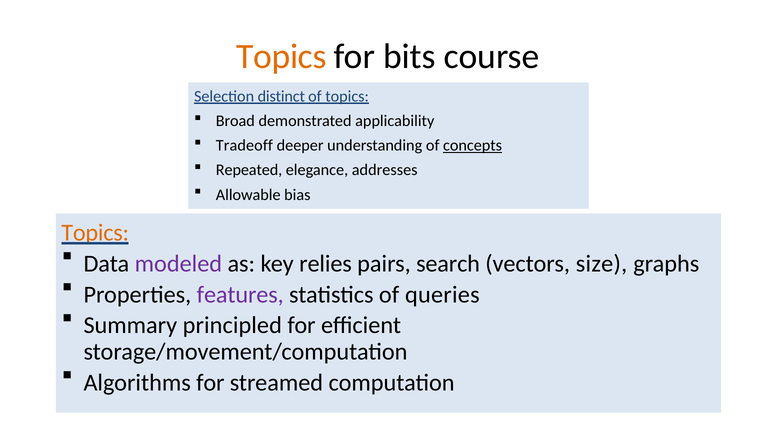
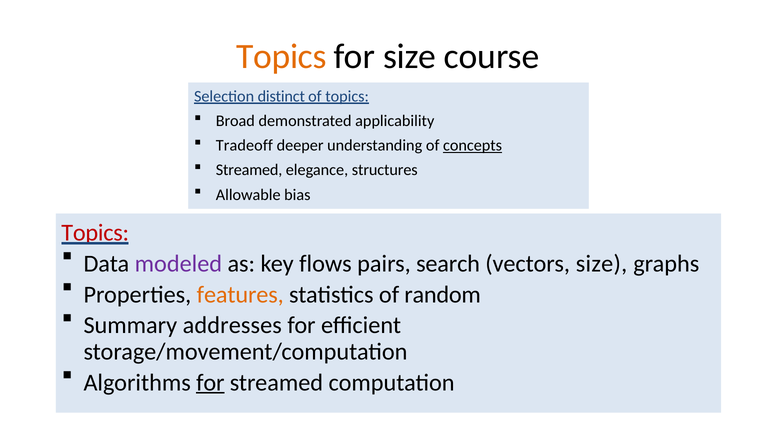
for bits: bits -> size
Repeated at (249, 170): Repeated -> Streamed
addresses: addresses -> structures
Topics at (95, 233) colour: orange -> red
relies: relies -> flows
features colour: purple -> orange
queries: queries -> random
principled: principled -> addresses
for at (210, 383) underline: none -> present
